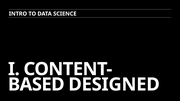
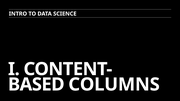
DESIGNED: DESIGNED -> COLUMNS
